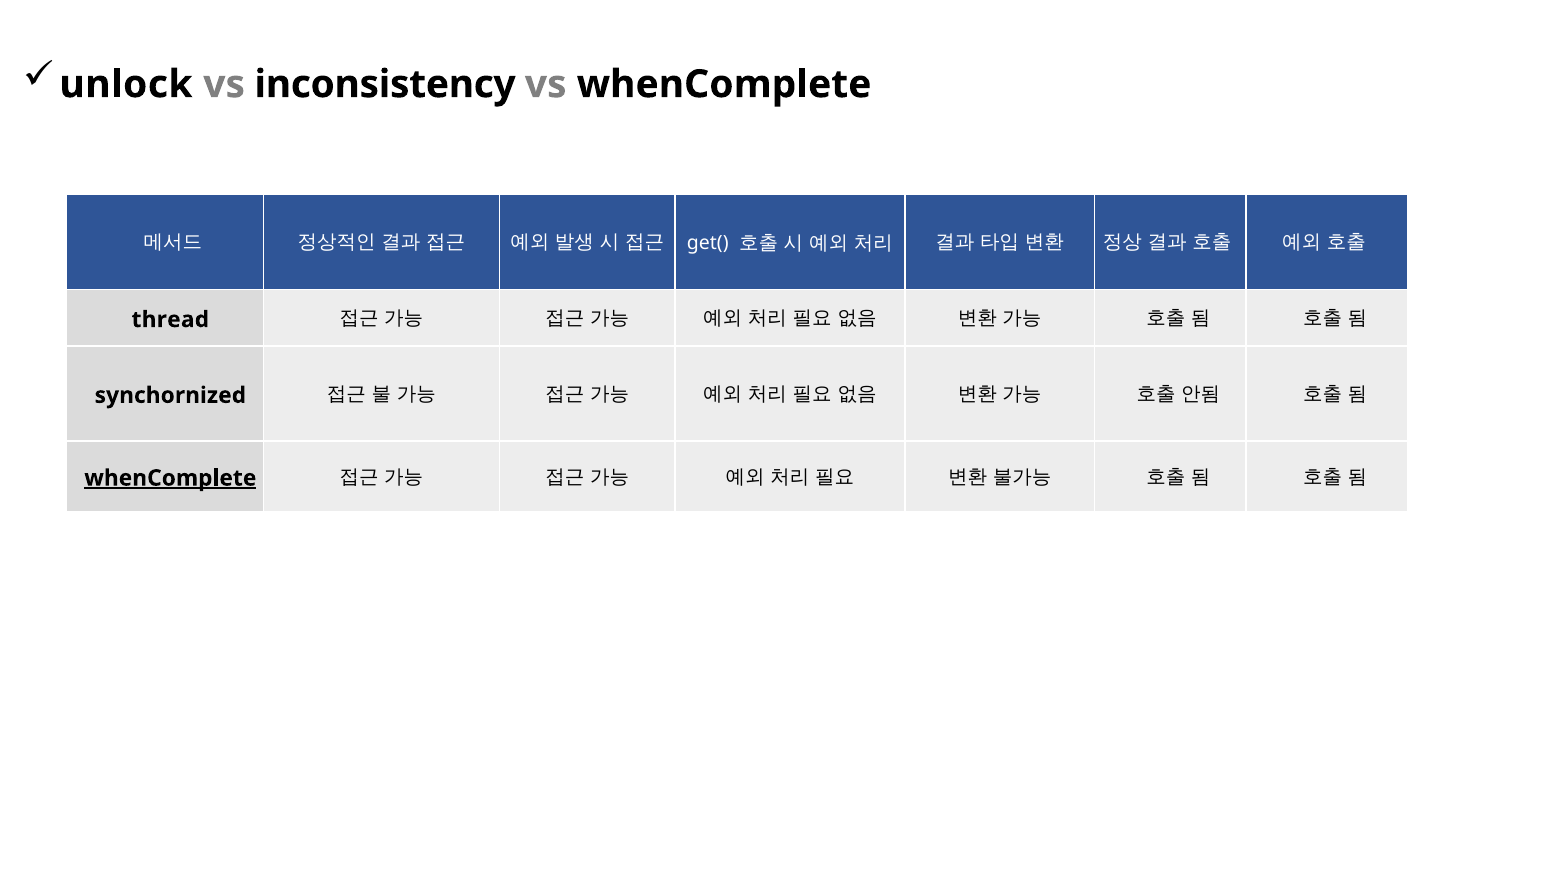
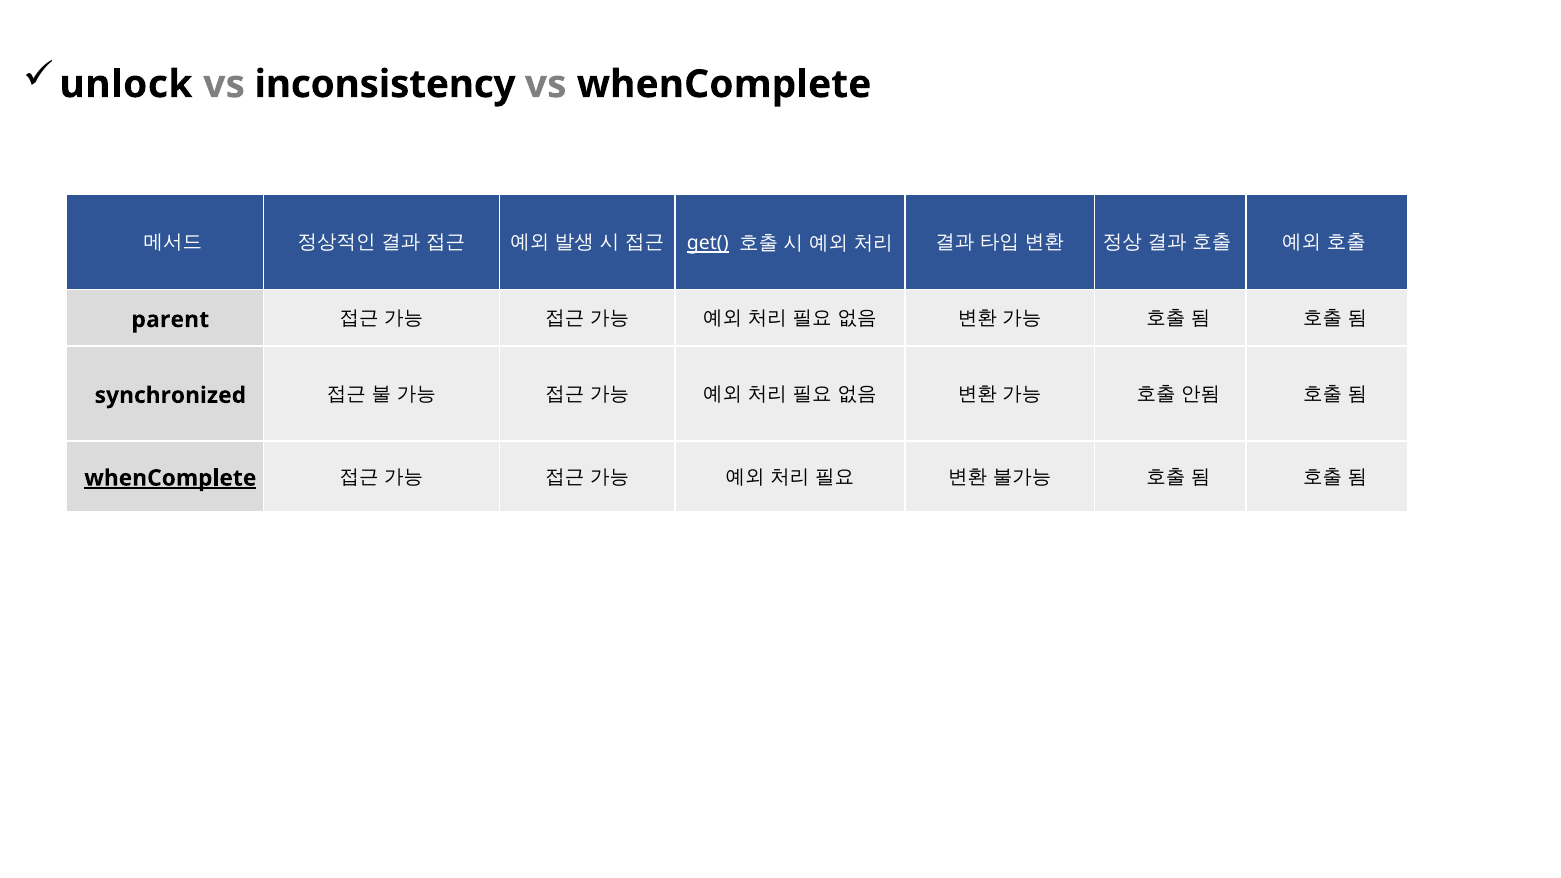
get( underline: none -> present
thread: thread -> parent
synchornized: synchornized -> synchronized
